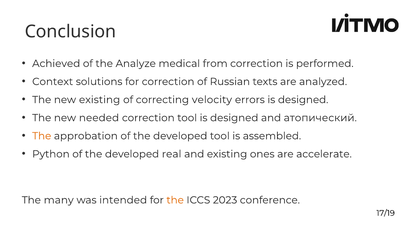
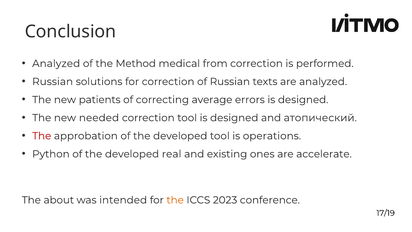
Achieved at (56, 63): Achieved -> Analyzed
Analyze: Analyze -> Method
Context at (53, 82): Context -> Russian
new existing: existing -> patients
velocity: velocity -> average
The at (42, 136) colour: orange -> red
assembled: assembled -> operations
many: many -> about
